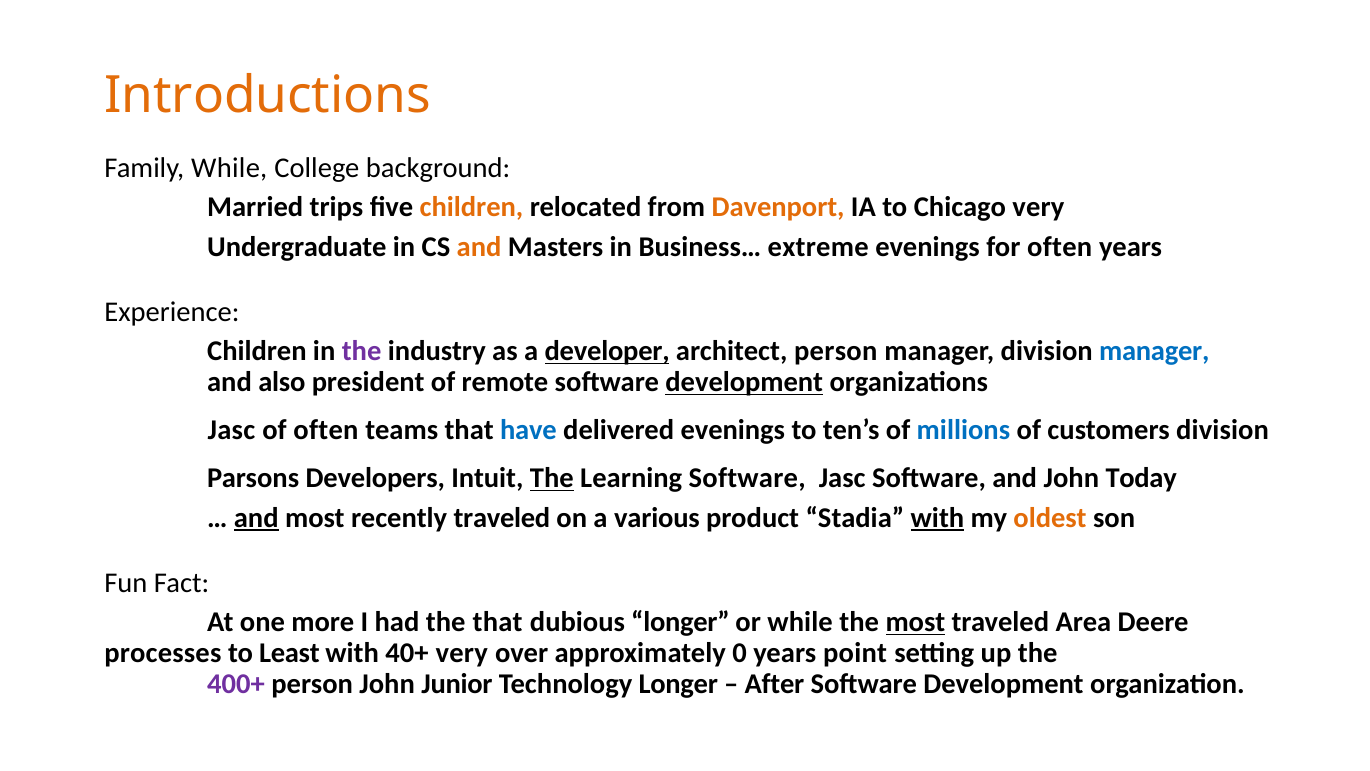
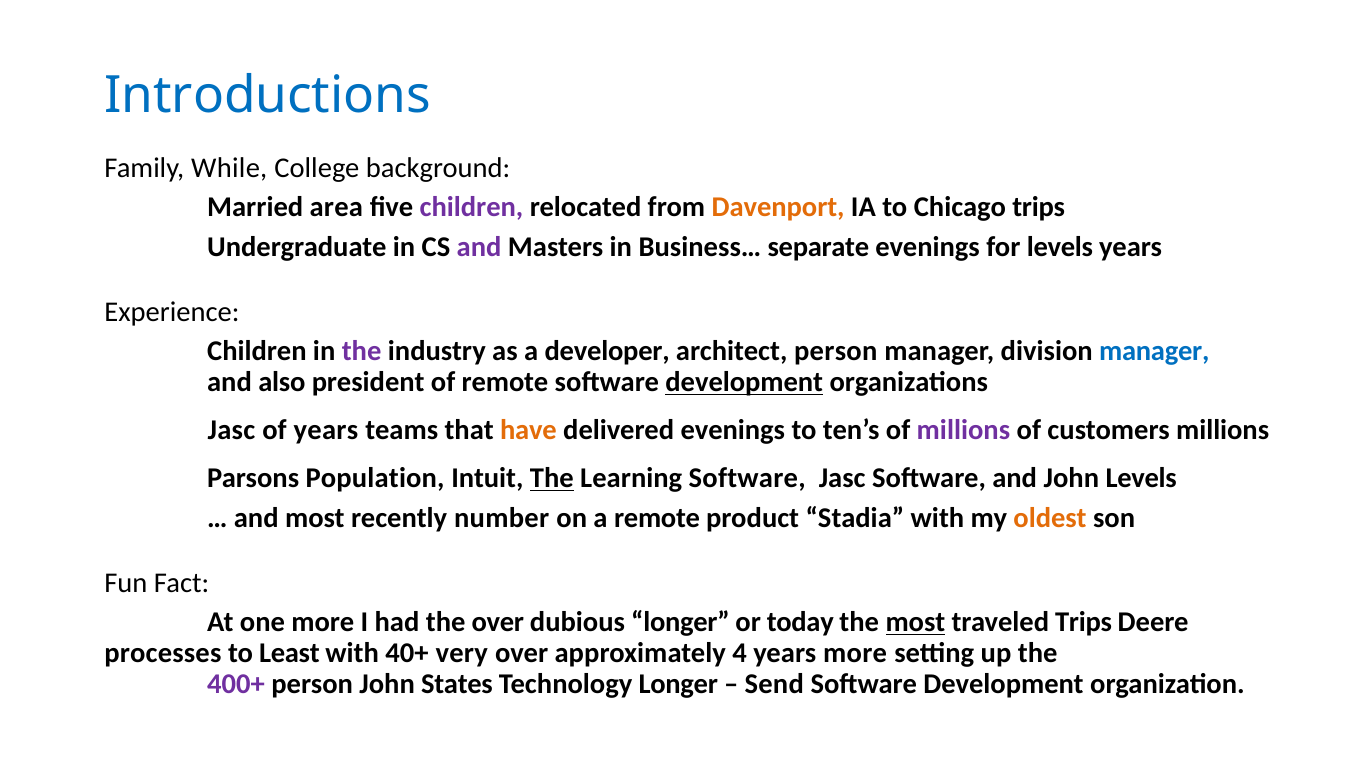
Introductions colour: orange -> blue
trips: trips -> area
children at (472, 207) colour: orange -> purple
Chicago very: very -> trips
and at (479, 247) colour: orange -> purple
extreme: extreme -> separate
for often: often -> levels
developer underline: present -> none
of often: often -> years
have colour: blue -> orange
millions at (963, 430) colour: blue -> purple
customers division: division -> millions
Developers: Developers -> Population
John Today: Today -> Levels
and at (256, 517) underline: present -> none
recently traveled: traveled -> number
a various: various -> remote
with at (937, 517) underline: present -> none
the that: that -> over
or while: while -> today
traveled Area: Area -> Trips
0: 0 -> 4
years point: point -> more
Junior: Junior -> States
After: After -> Send
